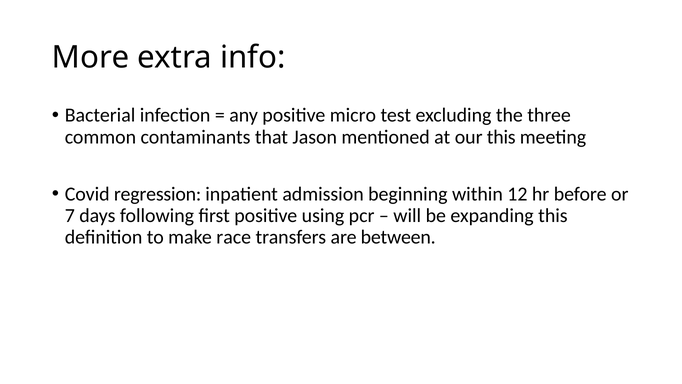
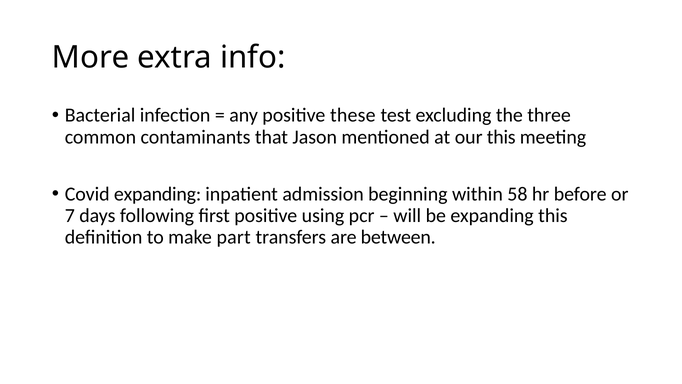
micro: micro -> these
Covid regression: regression -> expanding
12: 12 -> 58
race: race -> part
